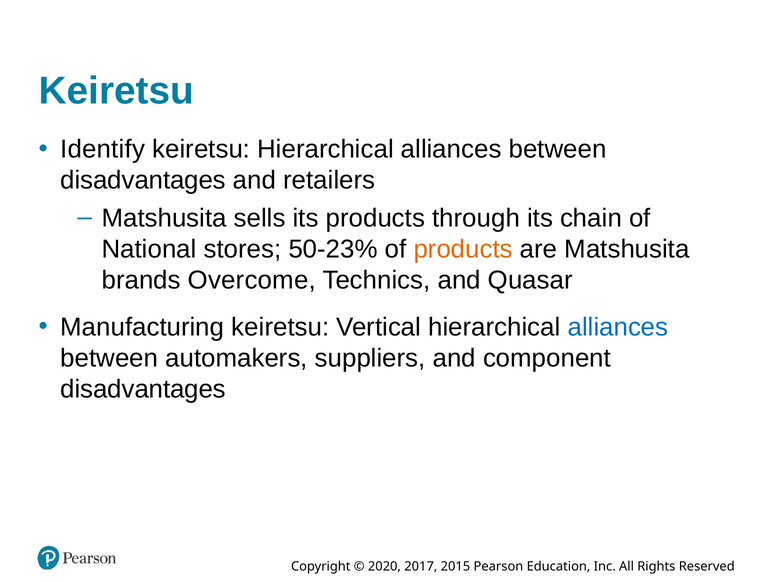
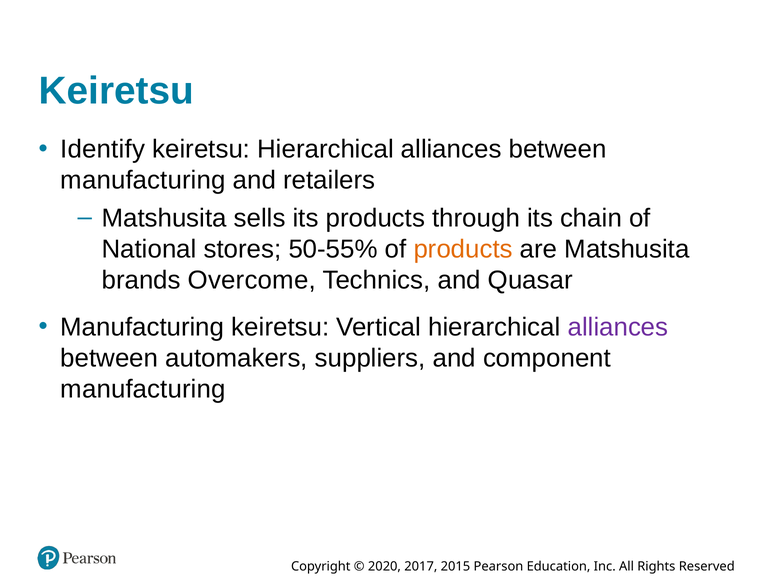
disadvantages at (143, 180): disadvantages -> manufacturing
50-23%: 50-23% -> 50-55%
alliances at (618, 327) colour: blue -> purple
disadvantages at (143, 389): disadvantages -> manufacturing
